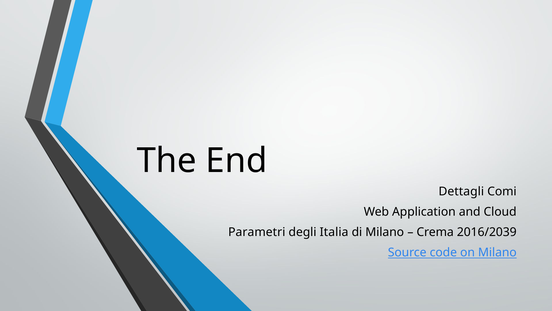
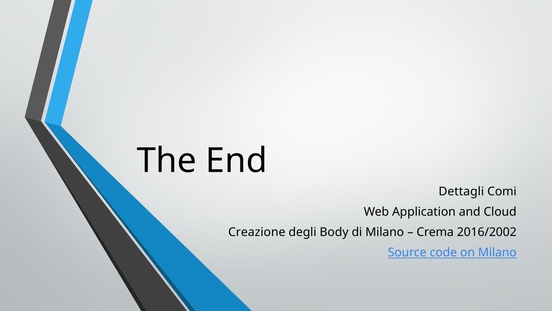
Parametri: Parametri -> Creazione
Italia: Italia -> Body
2016/2039: 2016/2039 -> 2016/2002
